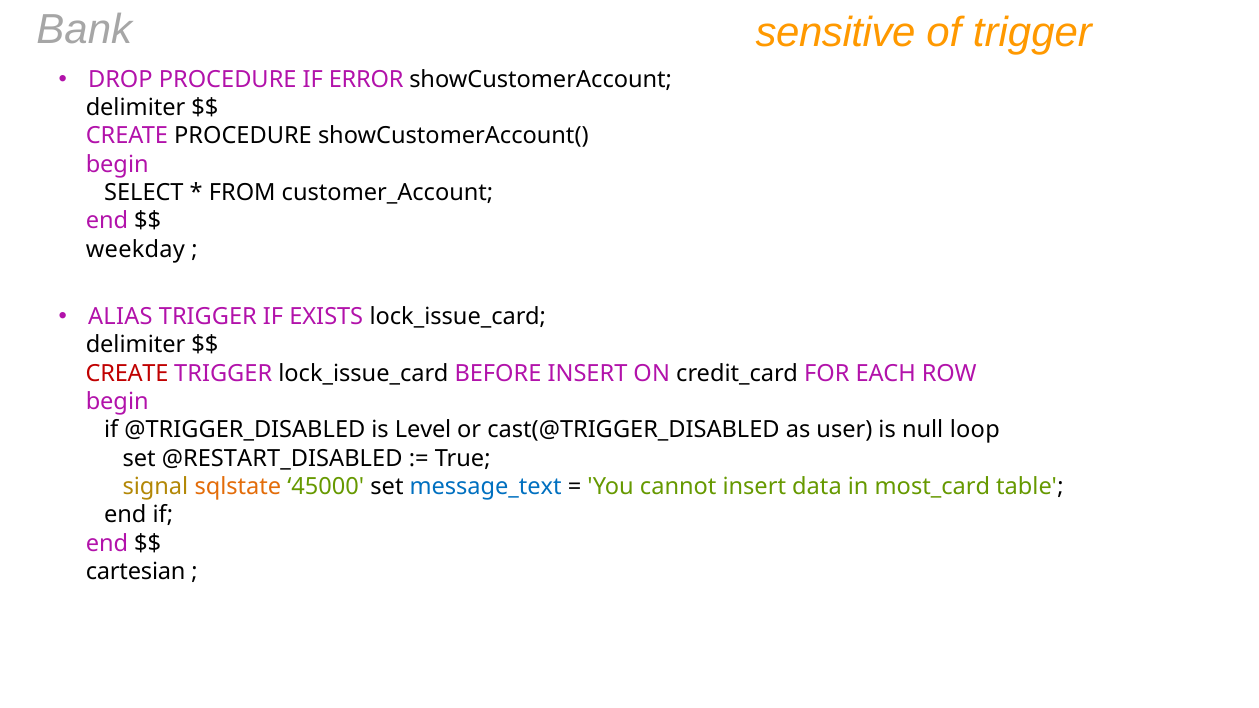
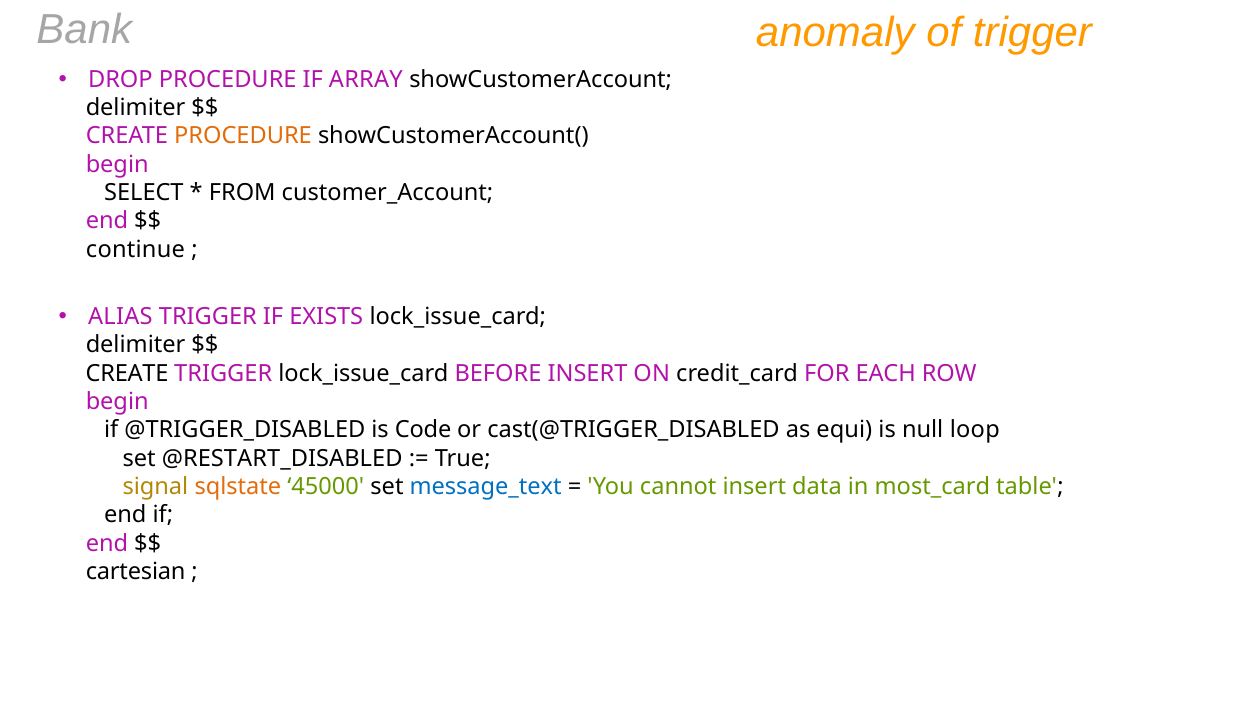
sensitive: sensitive -> anomaly
ERROR: ERROR -> ARRAY
PROCEDURE at (243, 136) colour: black -> orange
weekday: weekday -> continue
CREATE at (127, 374) colour: red -> black
Level: Level -> Code
user: user -> equi
